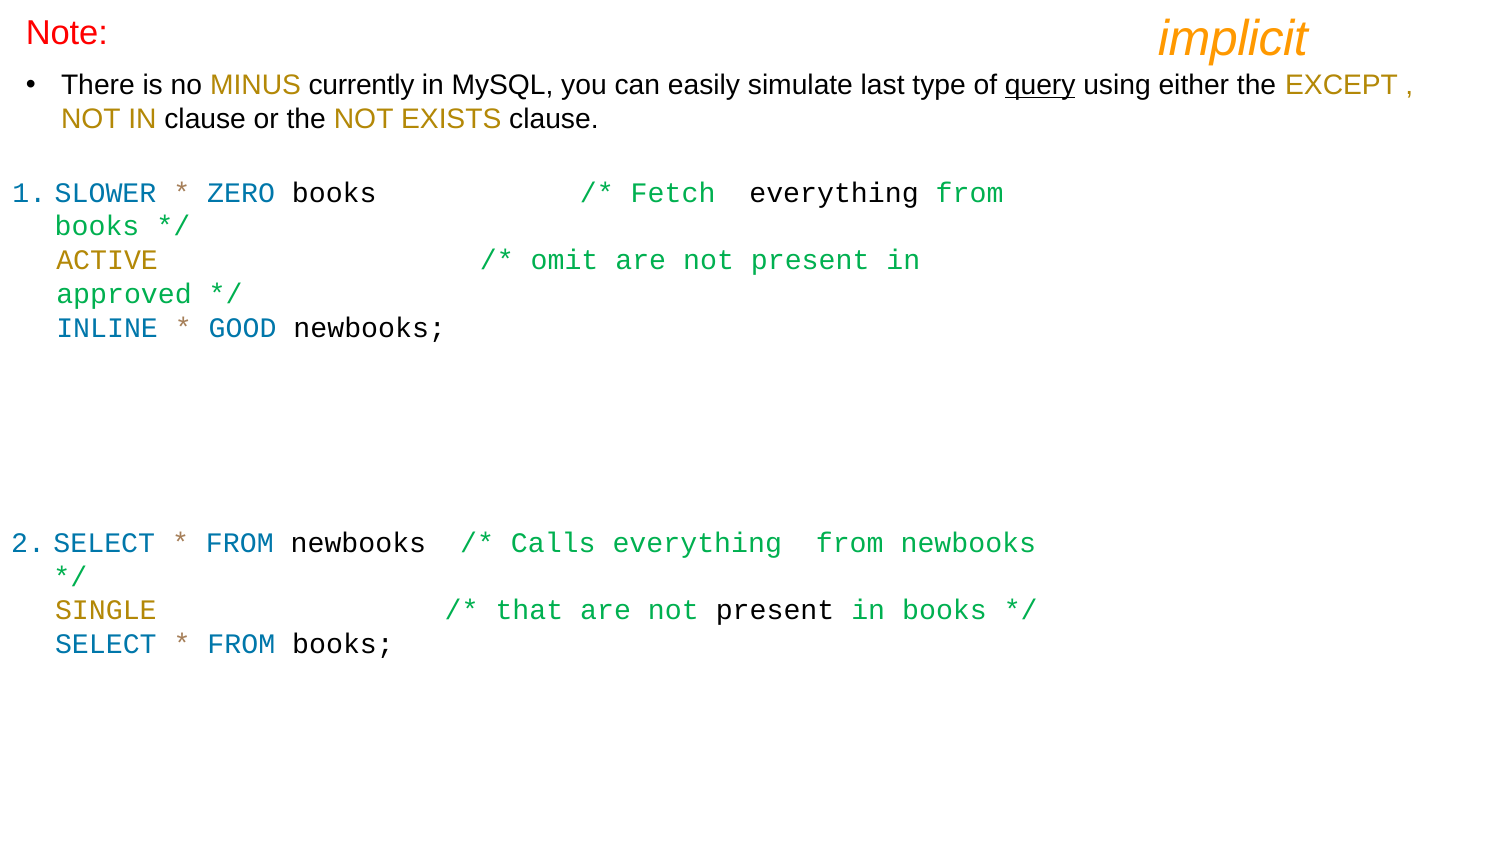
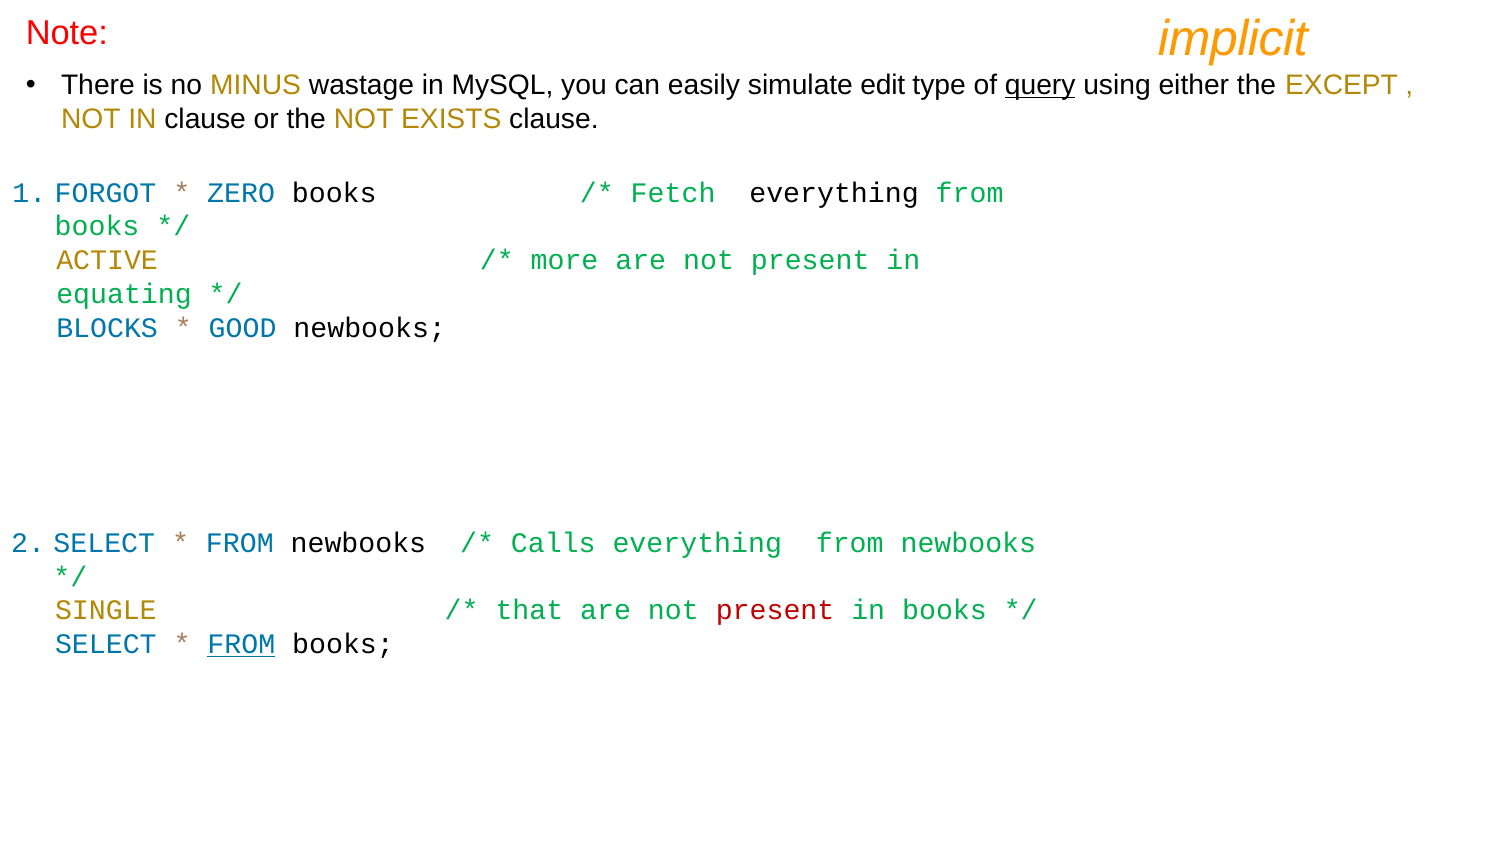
currently: currently -> wastage
last: last -> edit
SLOWER: SLOWER -> FORGOT
omit: omit -> more
approved: approved -> equating
INLINE: INLINE -> BLOCKS
present at (775, 611) colour: black -> red
FROM at (241, 645) underline: none -> present
